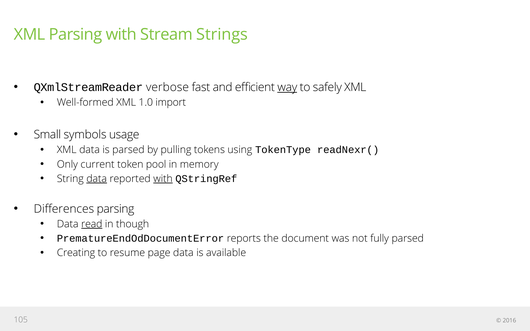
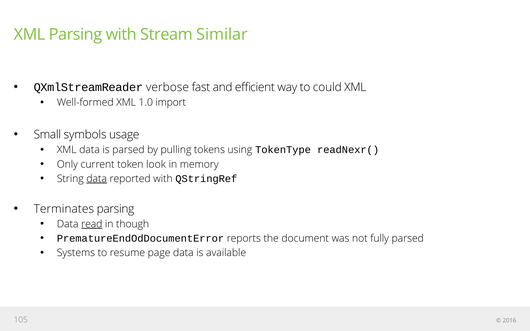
Strings: Strings -> Similar
way underline: present -> none
safely: safely -> could
pool: pool -> look
with at (163, 179) underline: present -> none
Differences: Differences -> Terminates
Creating: Creating -> Systems
